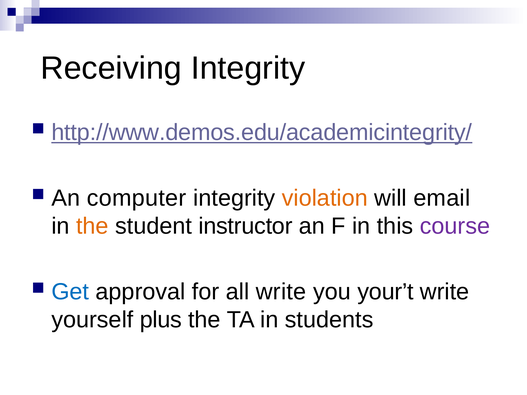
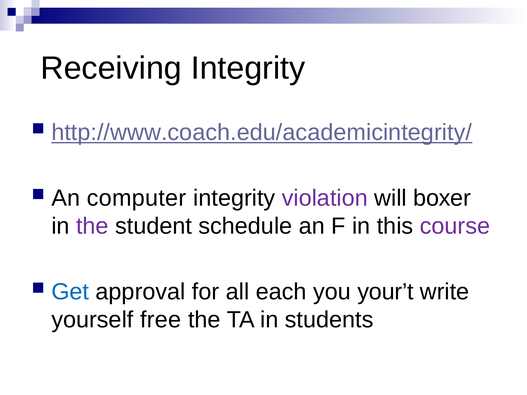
http://www.demos.edu/academicintegrity/: http://www.demos.edu/academicintegrity/ -> http://www.coach.edu/academicintegrity/
violation colour: orange -> purple
email: email -> boxer
the at (92, 226) colour: orange -> purple
instructor: instructor -> schedule
all write: write -> each
plus: plus -> free
